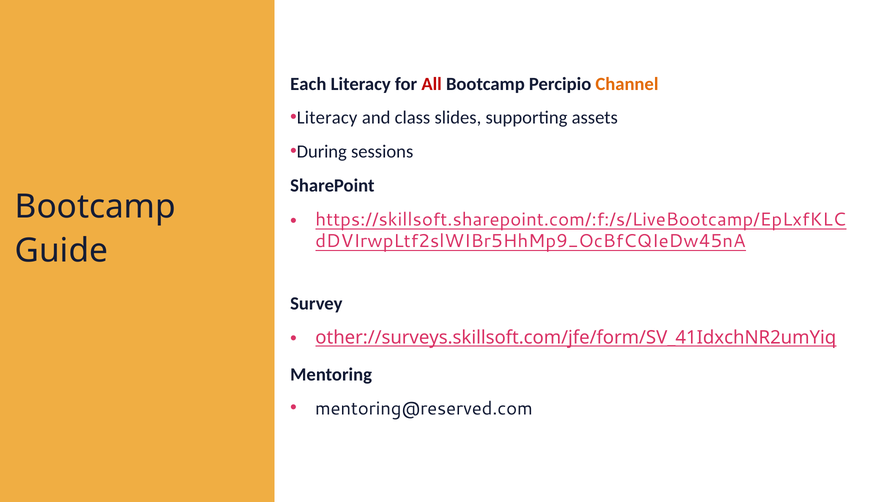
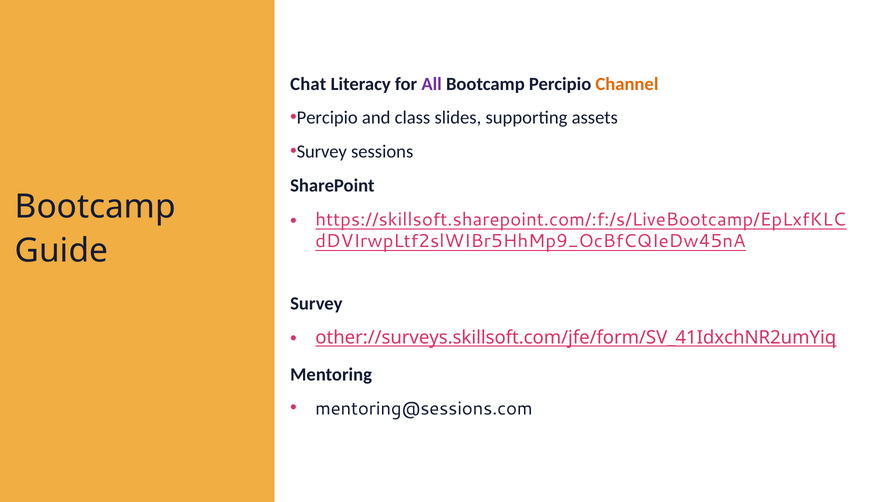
Each: Each -> Chat
All colour: red -> purple
Literacy at (327, 118): Literacy -> Percipio
During at (322, 152): During -> Survey
mentoring@reserved.com: mentoring@reserved.com -> mentoring@sessions.com
